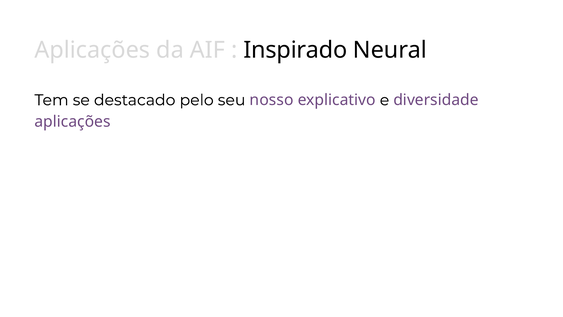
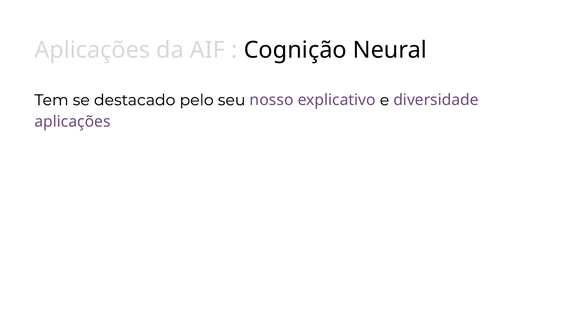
Inspirado: Inspirado -> Cognição
